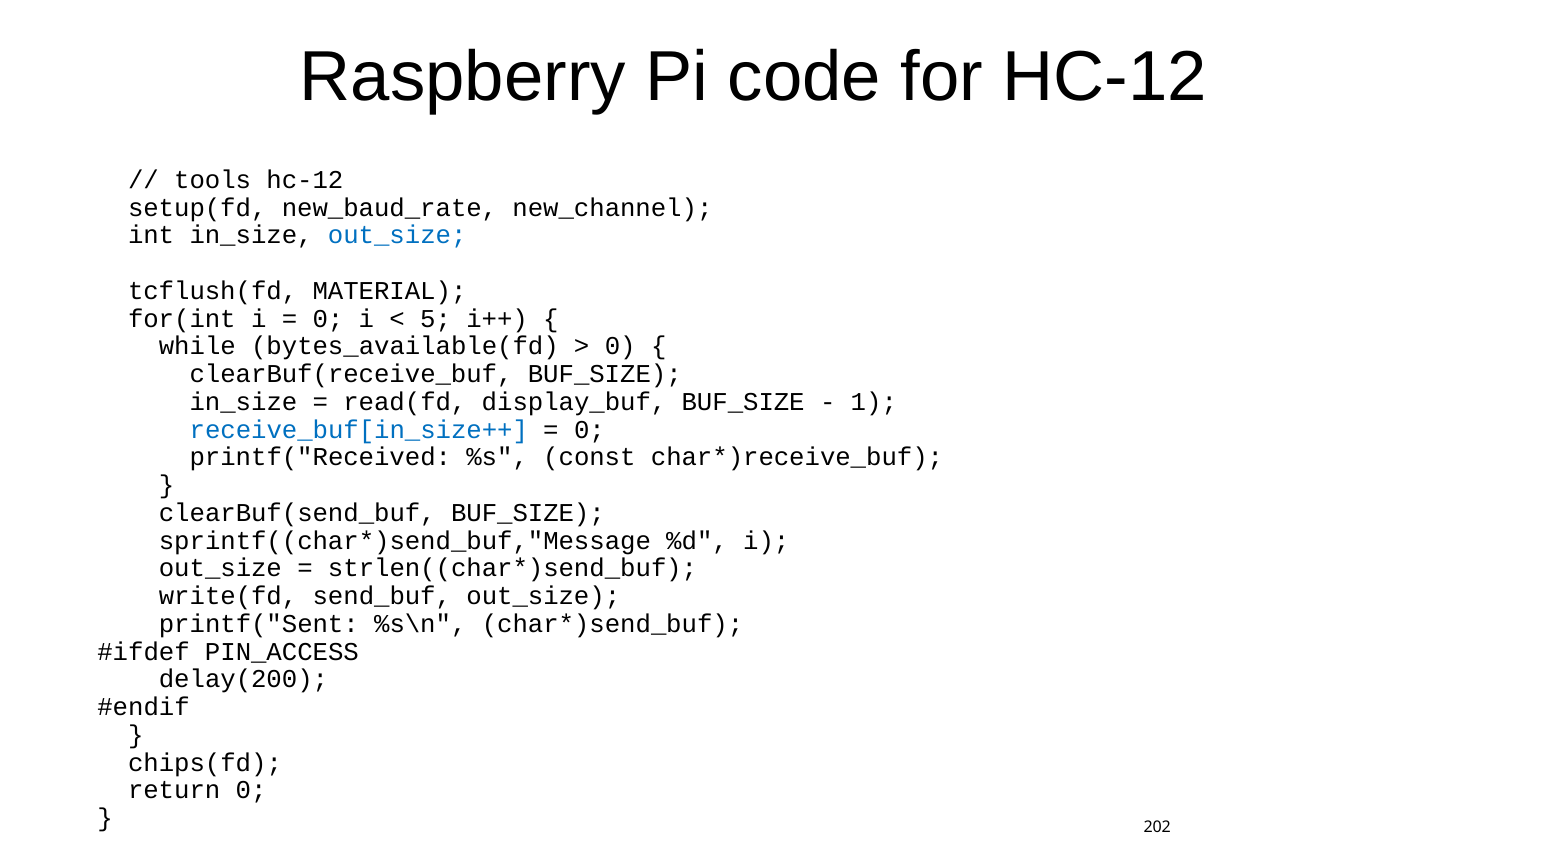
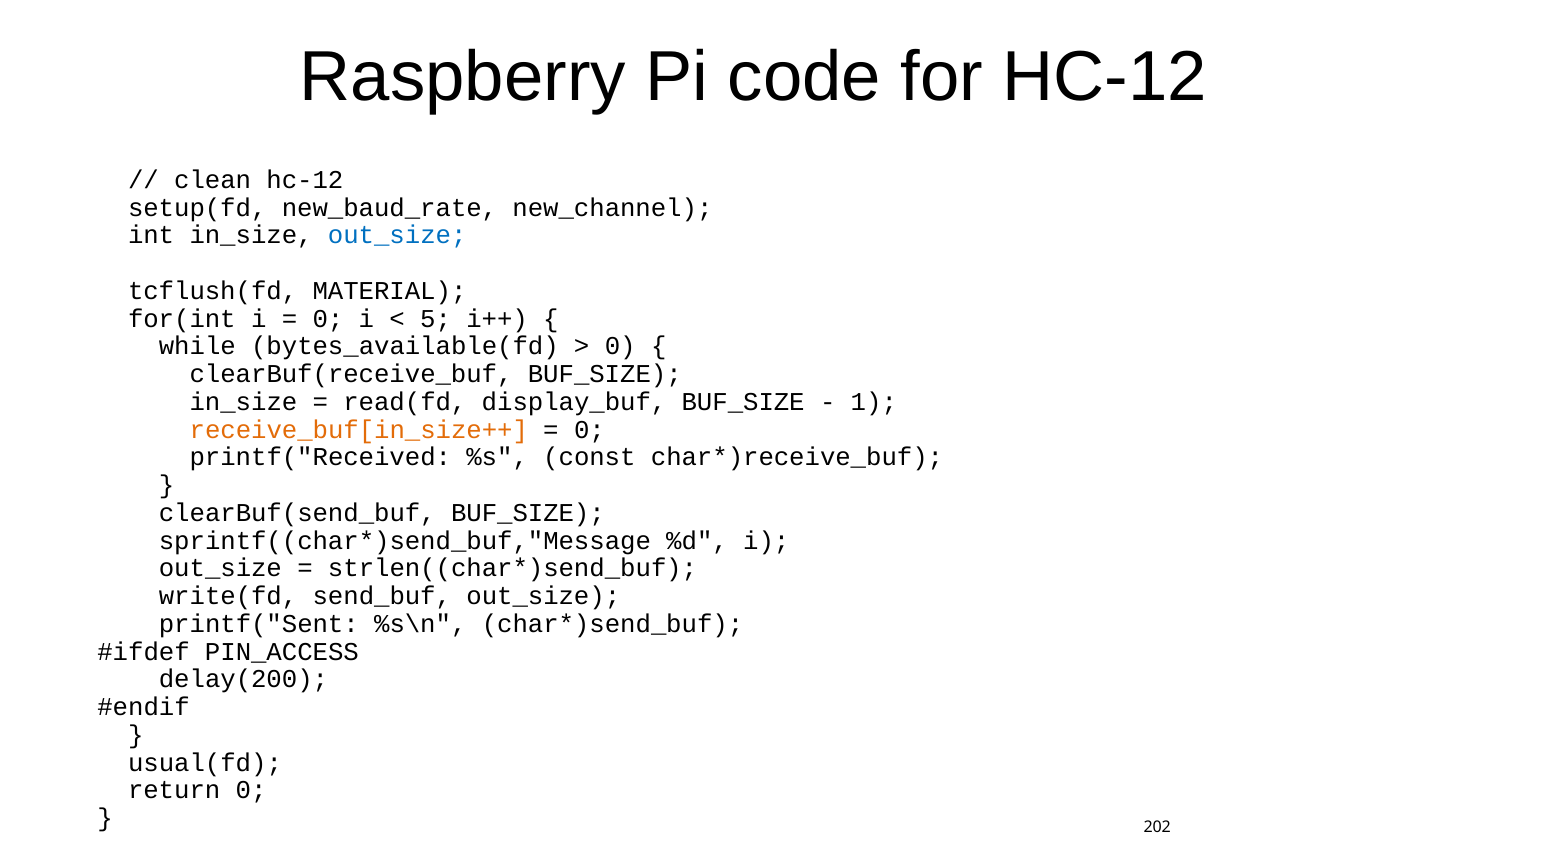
tools: tools -> clean
receive_buf[in_size++ colour: blue -> orange
chips(fd: chips(fd -> usual(fd
